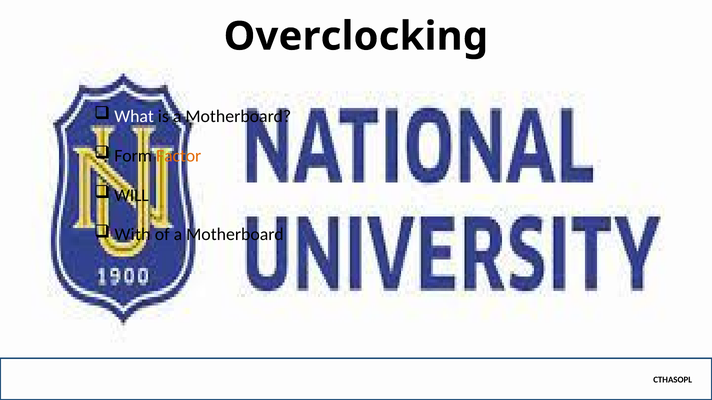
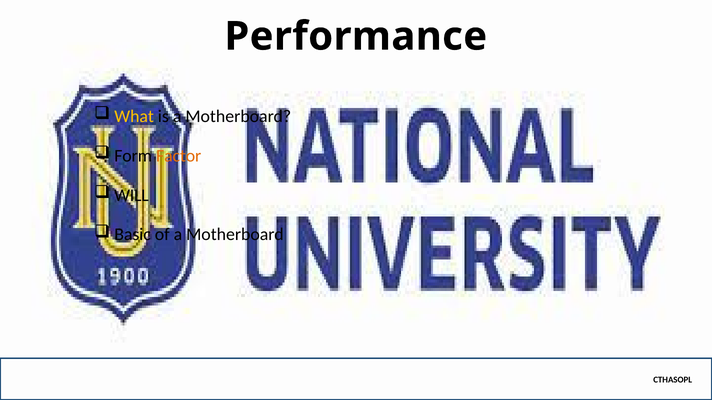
Overclocking: Overclocking -> Performance
What colour: white -> yellow
With: With -> Basic
